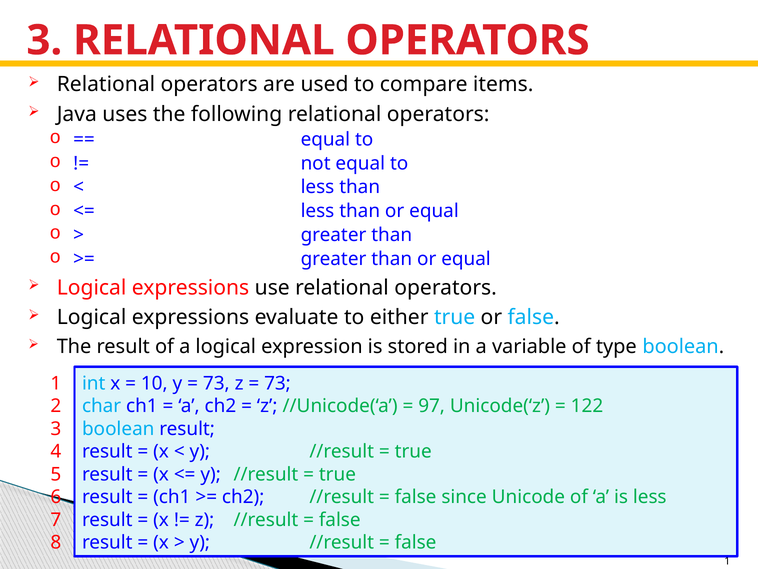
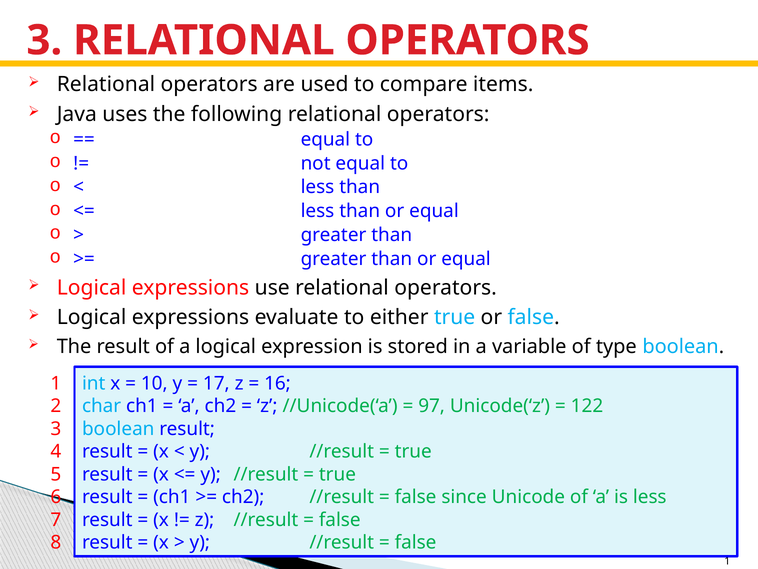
73 at (216, 383): 73 -> 17
73 at (277, 383): 73 -> 16
